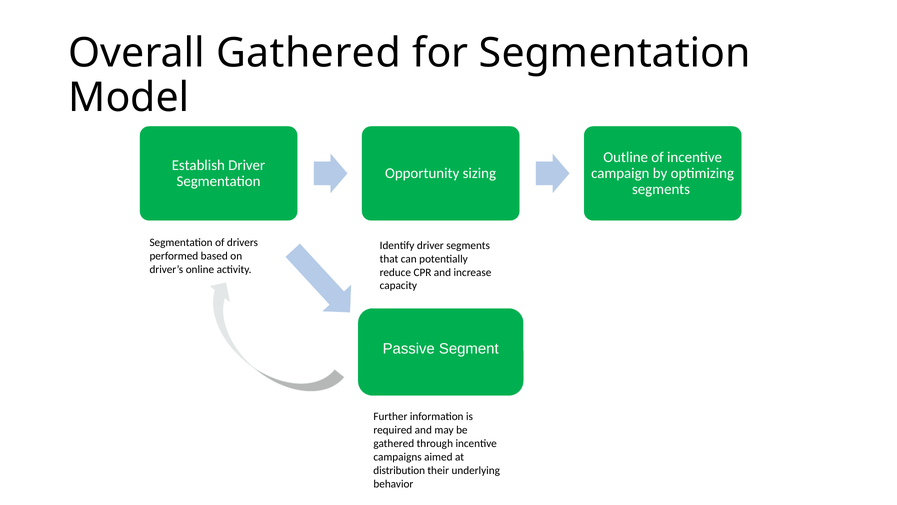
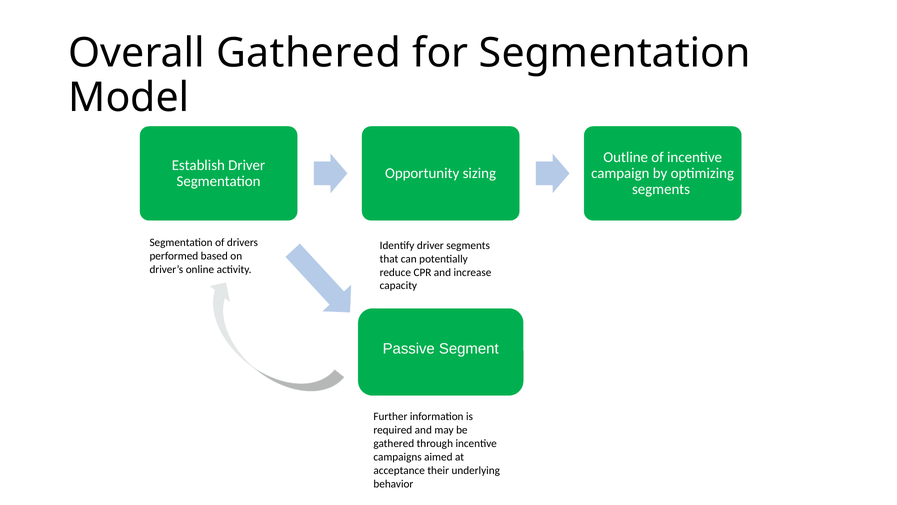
distribution: distribution -> acceptance
